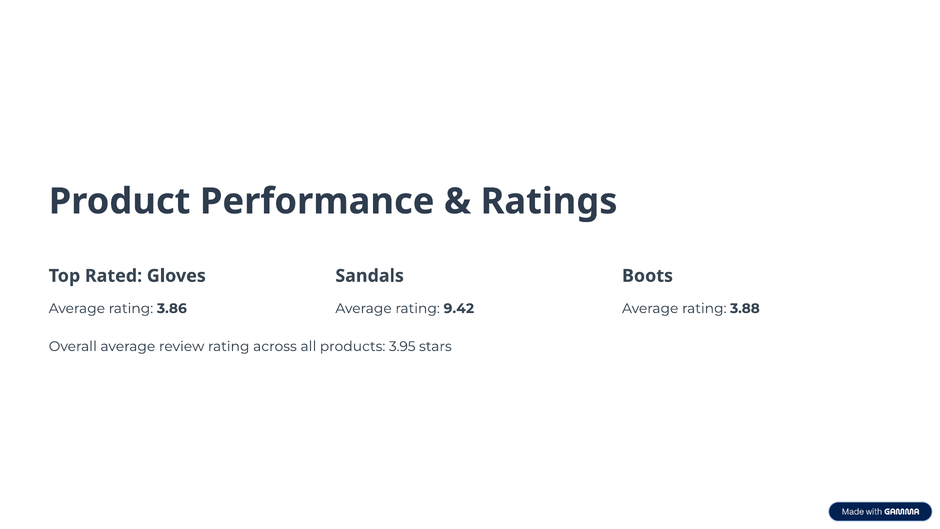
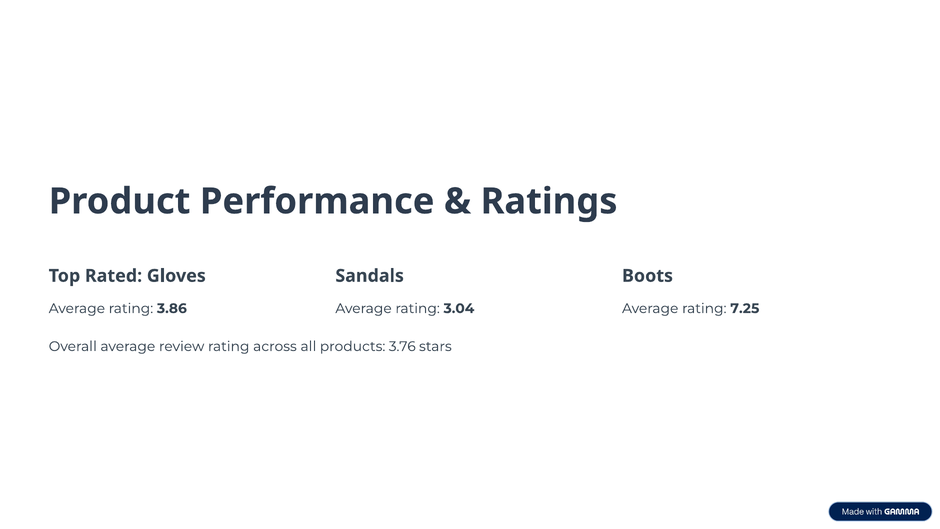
9.42: 9.42 -> 3.04
3.88: 3.88 -> 7.25
3.95: 3.95 -> 3.76
